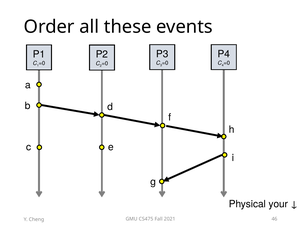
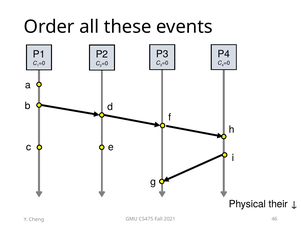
your: your -> their
